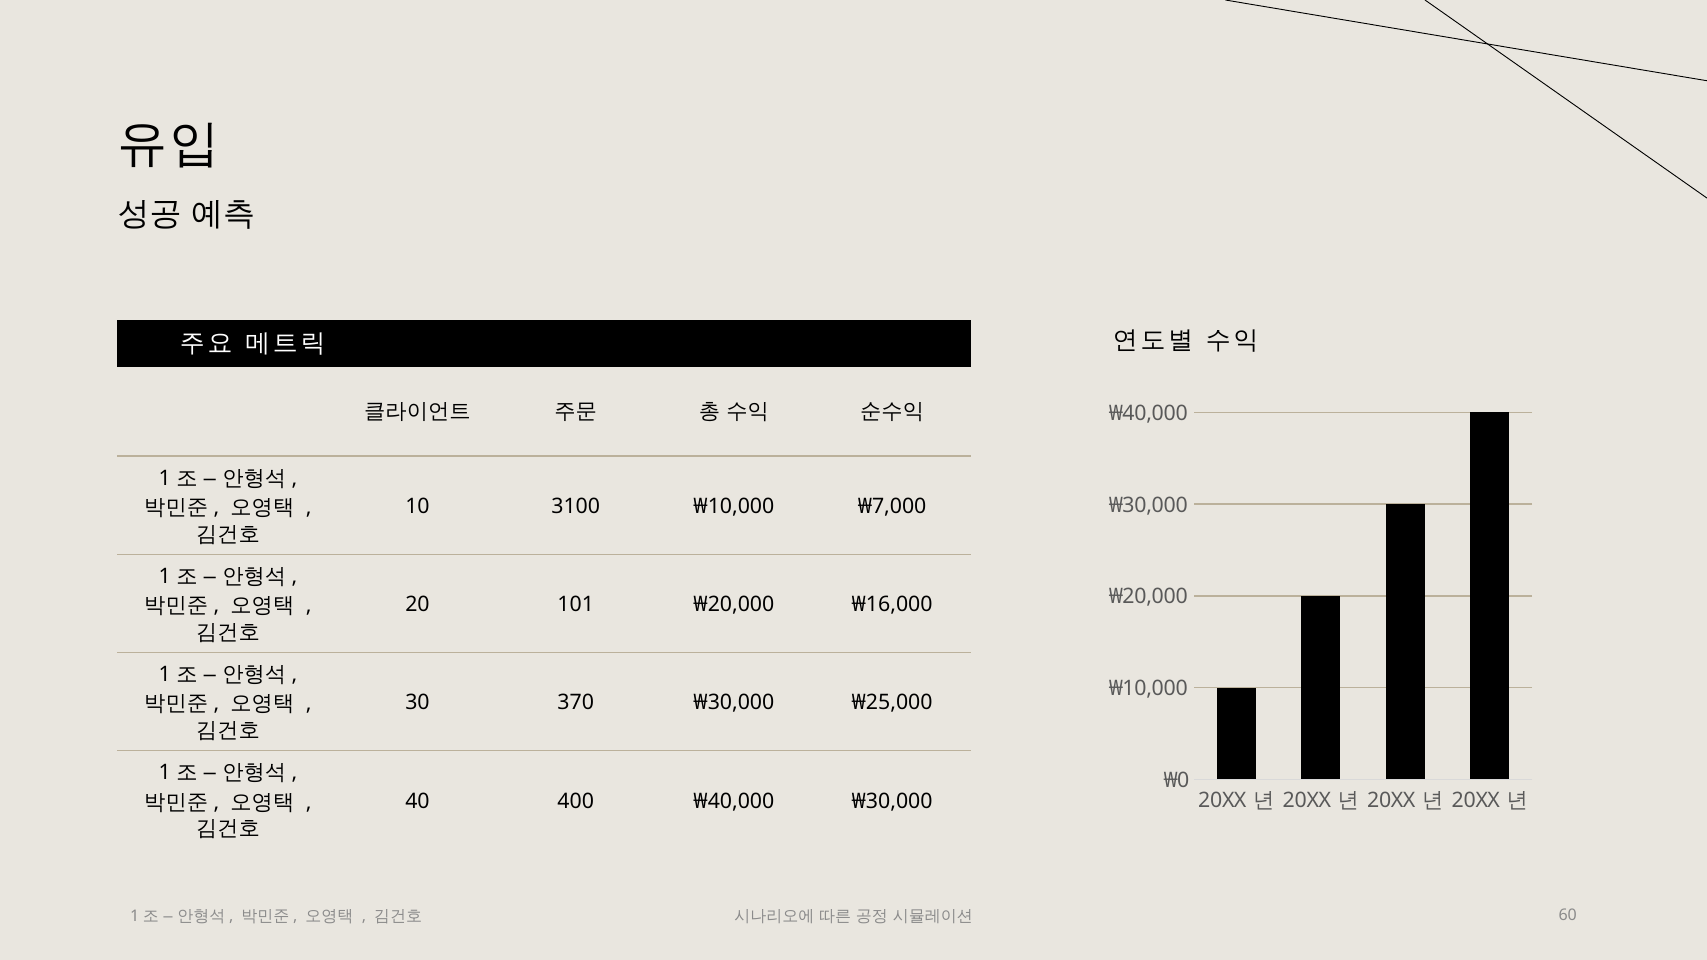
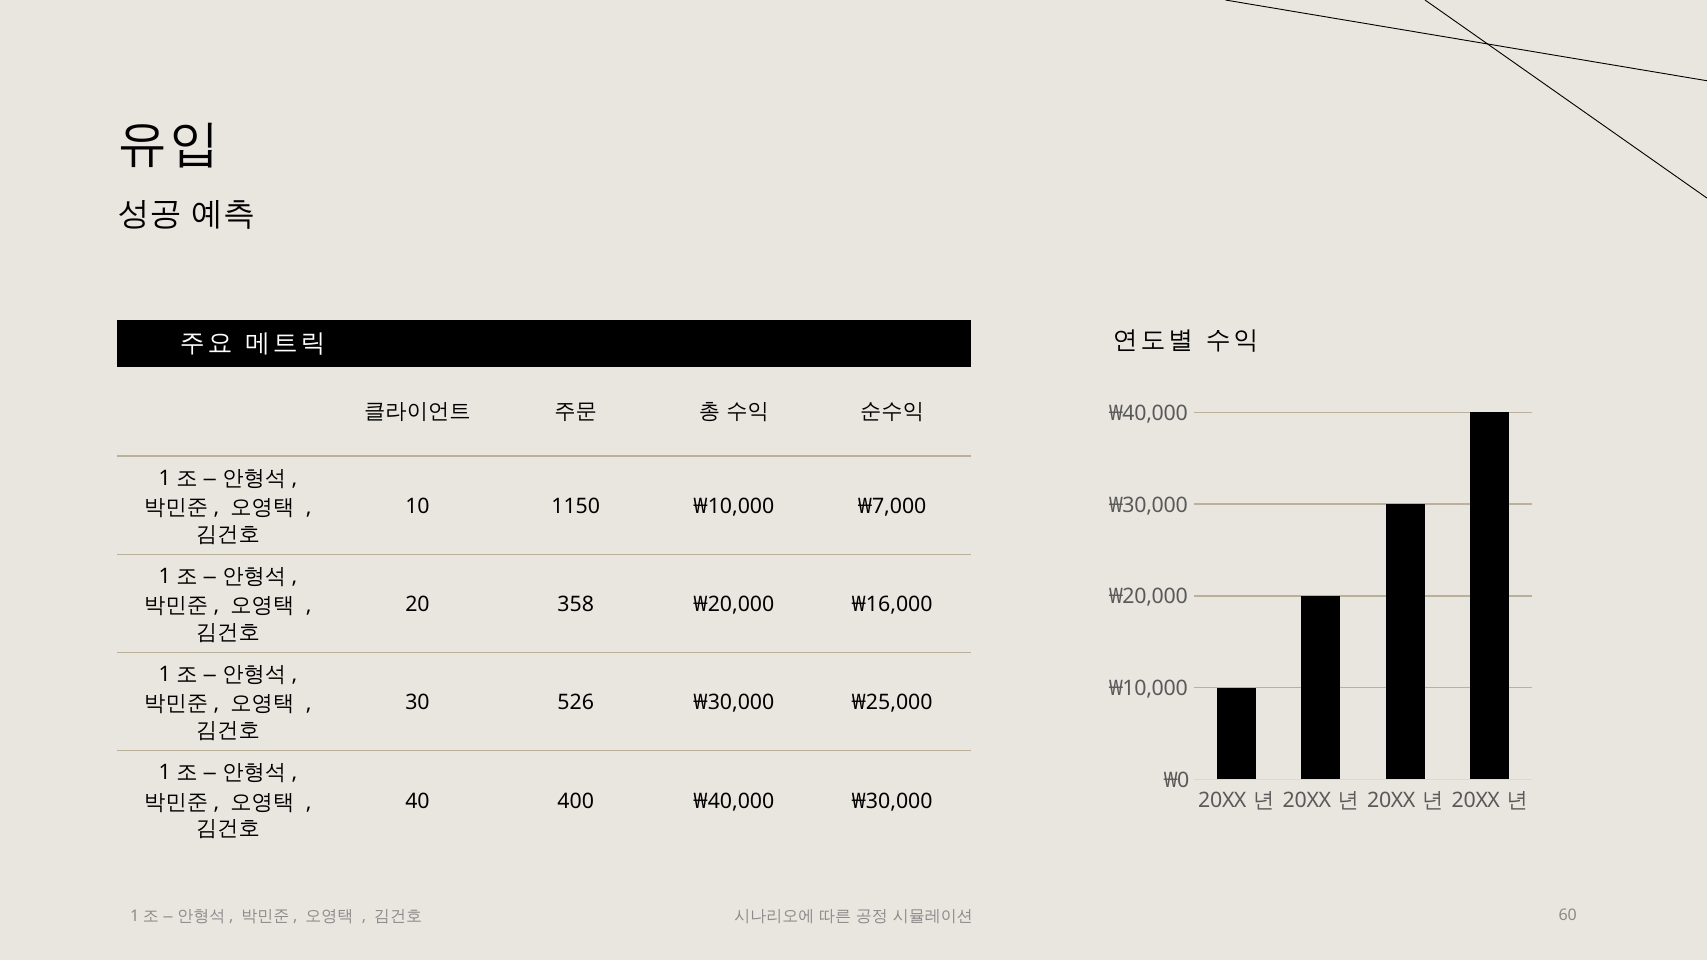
3100: 3100 -> 1150
101: 101 -> 358
370: 370 -> 526
